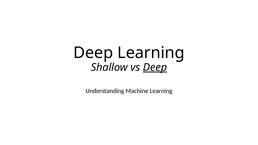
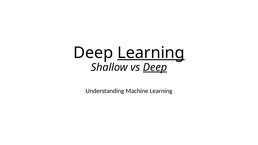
Learning at (151, 53) underline: none -> present
